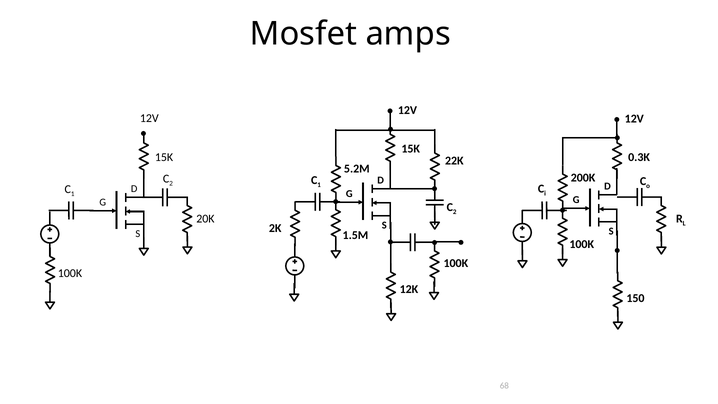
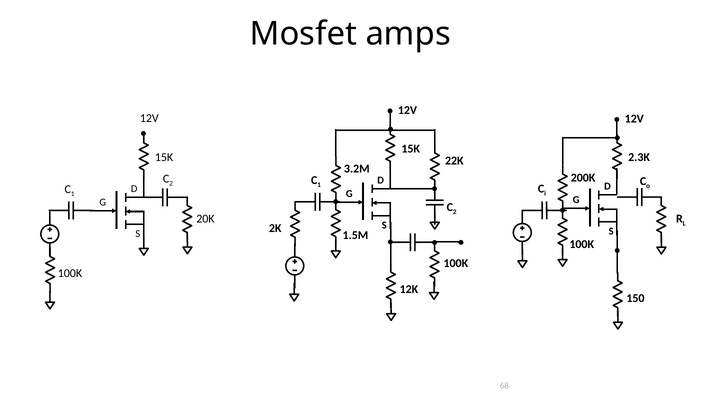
0.3K: 0.3K -> 2.3K
5.2M: 5.2M -> 3.2M
